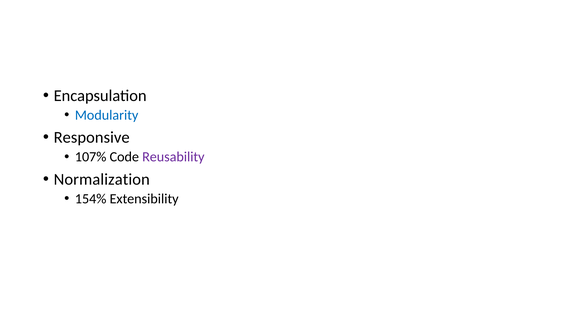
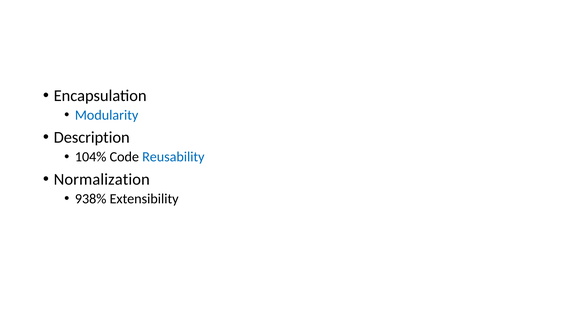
Responsive: Responsive -> Description
107%: 107% -> 104%
Reusability colour: purple -> blue
154%: 154% -> 938%
